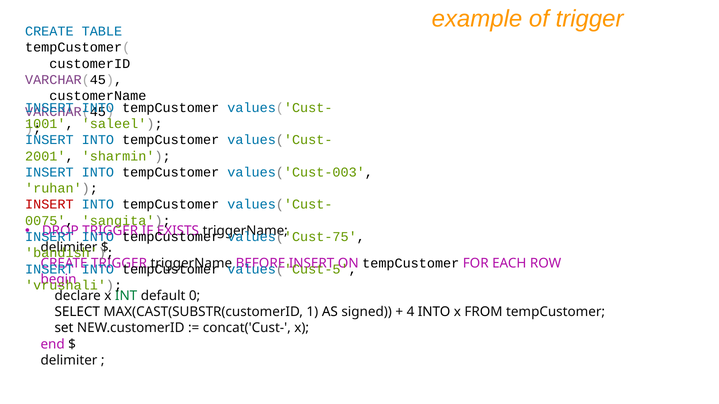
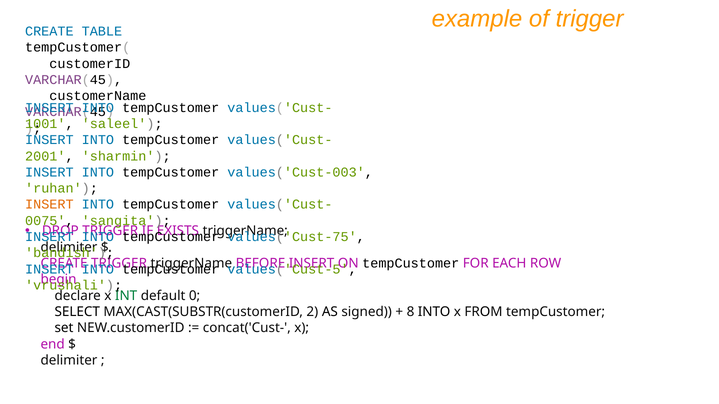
INSERT at (49, 205) colour: red -> orange
1: 1 -> 2
4: 4 -> 8
